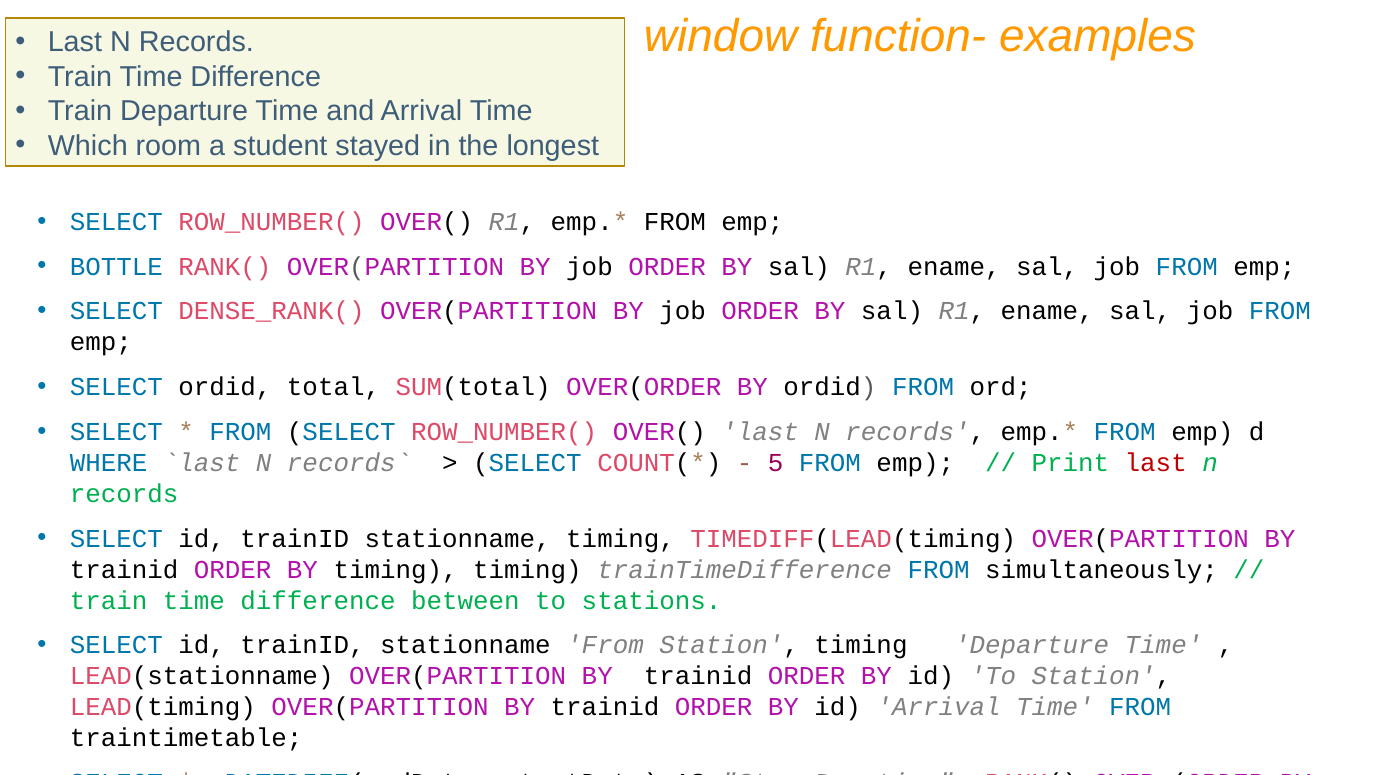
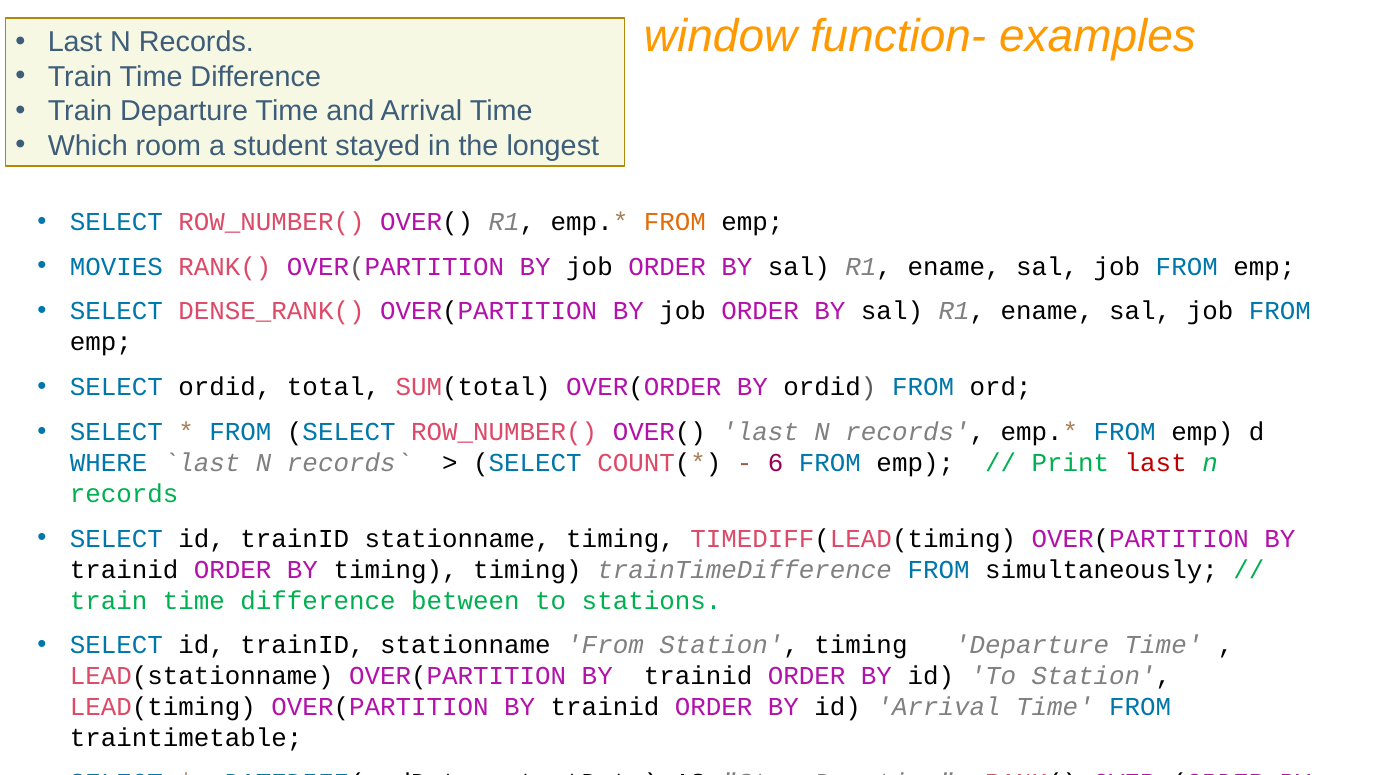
FROM at (675, 222) colour: black -> orange
BOTTLE: BOTTLE -> MOVIES
5: 5 -> 6
